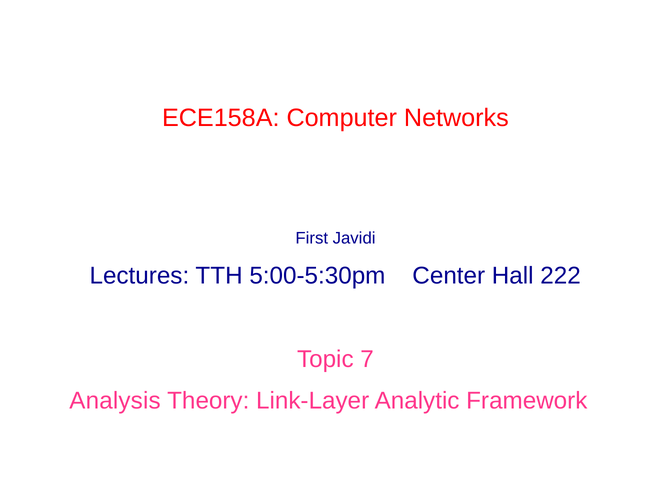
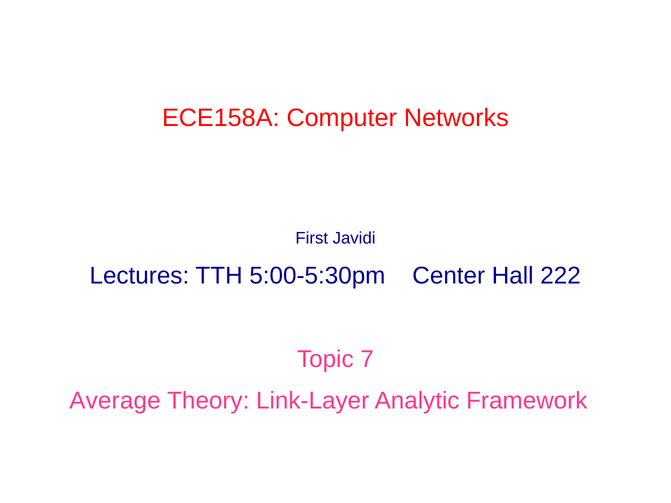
Analysis: Analysis -> Average
